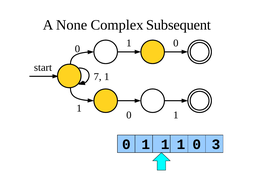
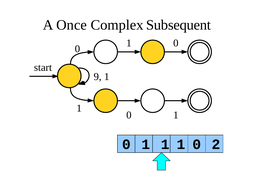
None: None -> Once
7: 7 -> 9
3: 3 -> 2
